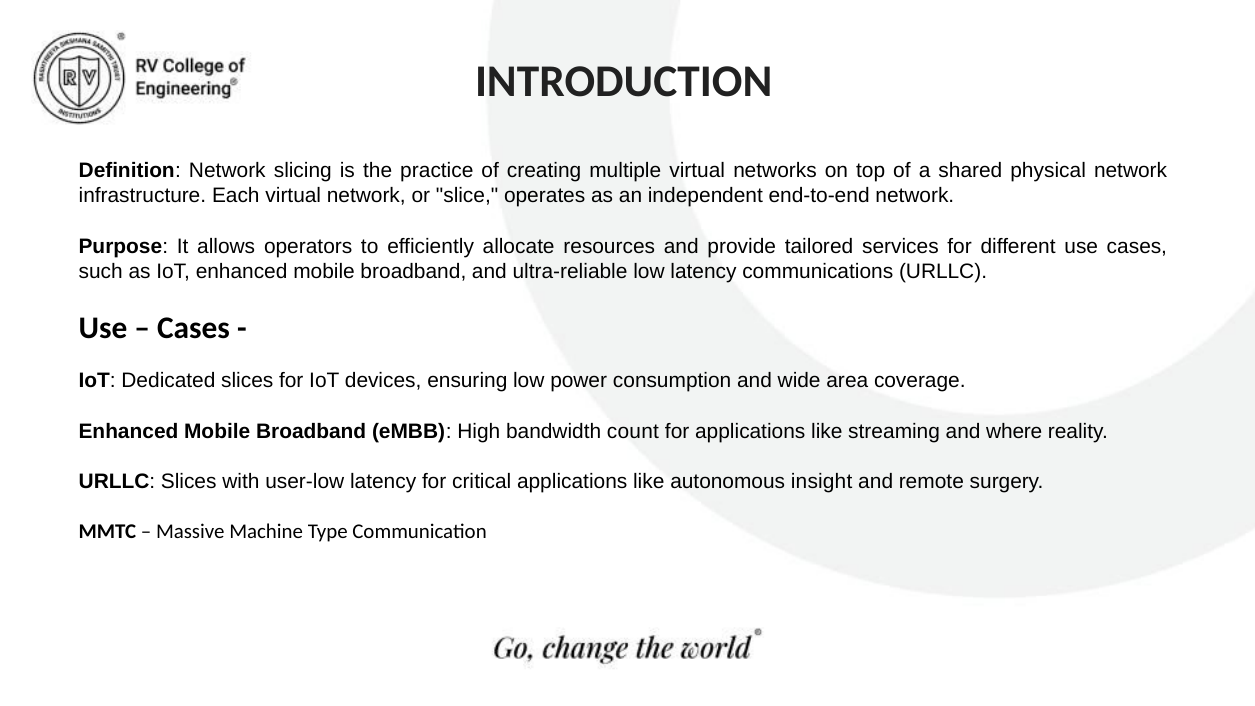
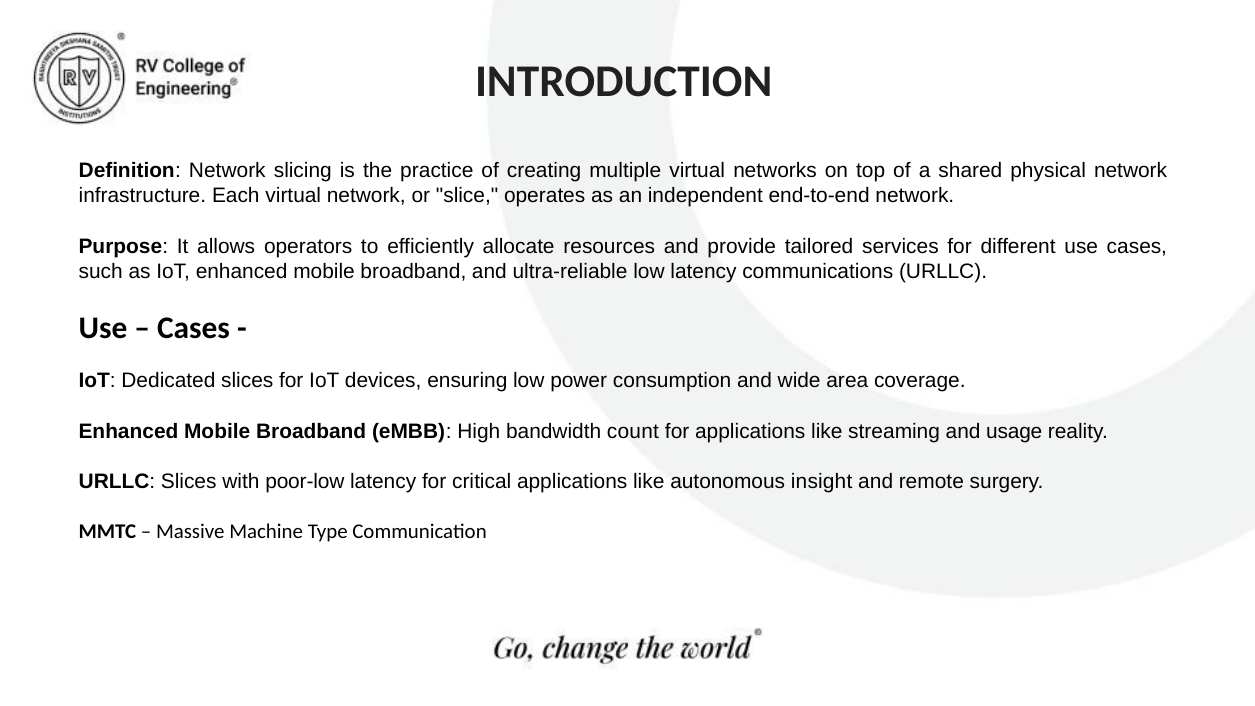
where: where -> usage
user-low: user-low -> poor-low
